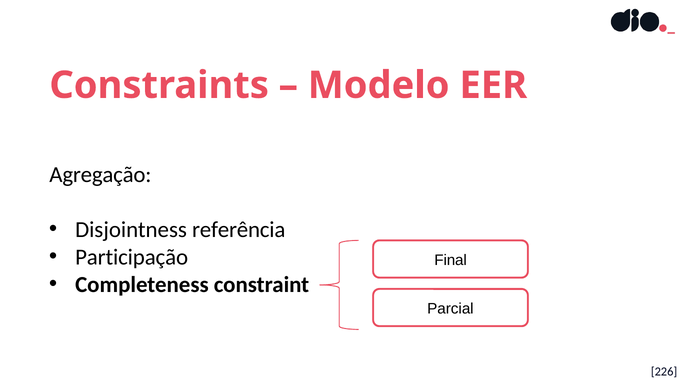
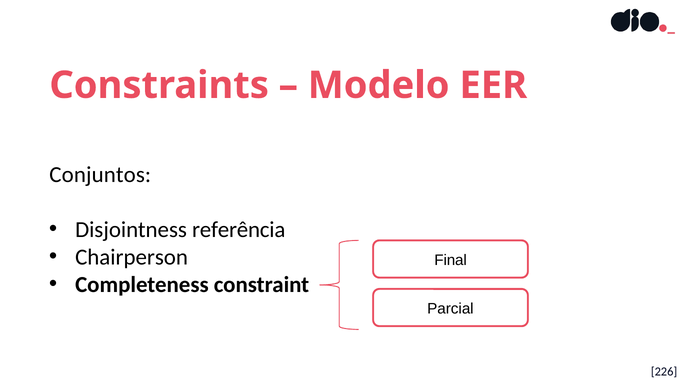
Agregação: Agregação -> Conjuntos
Participação: Participação -> Chairperson
